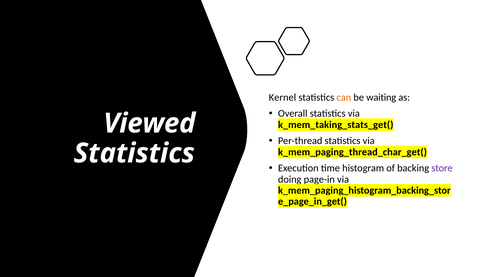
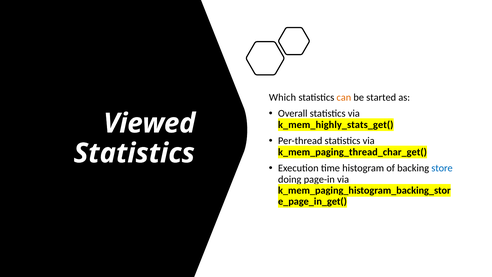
Kernel: Kernel -> Which
waiting: waiting -> started
k_mem_taking_stats_get(: k_mem_taking_stats_get( -> k_mem_highly_stats_get(
store colour: purple -> blue
